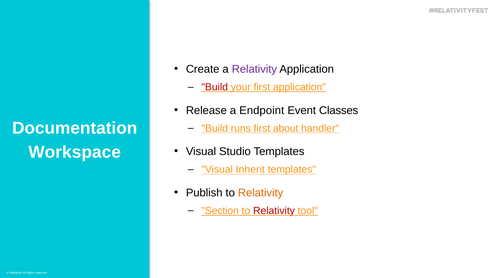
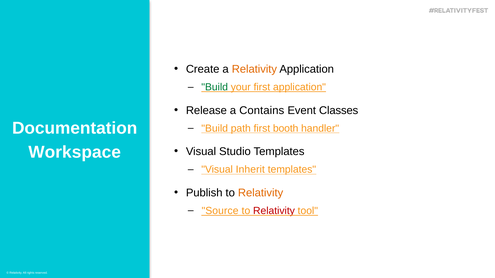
Relativity at (254, 69) colour: purple -> orange
Build at (215, 87) colour: red -> green
Endpoint: Endpoint -> Contains
runs: runs -> path
about: about -> booth
Section: Section -> Source
